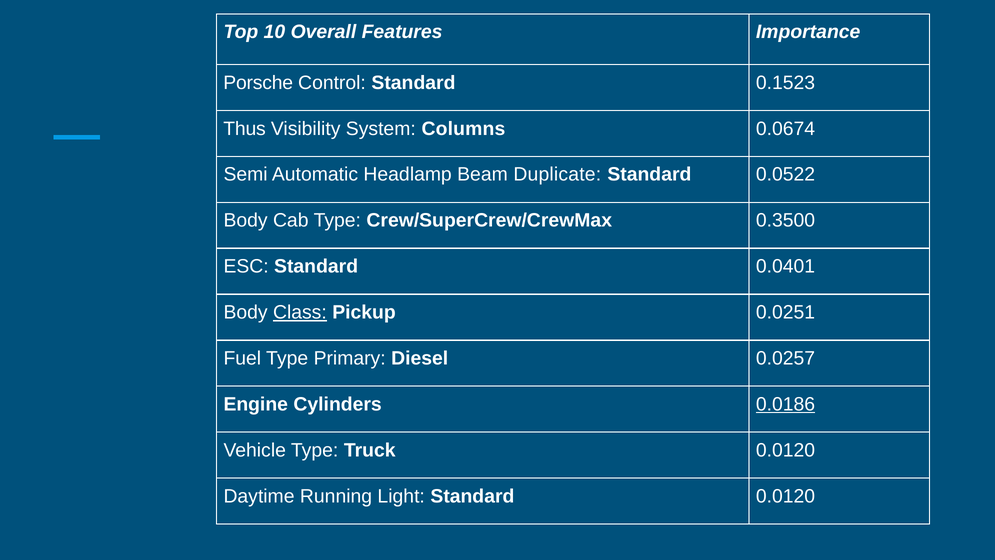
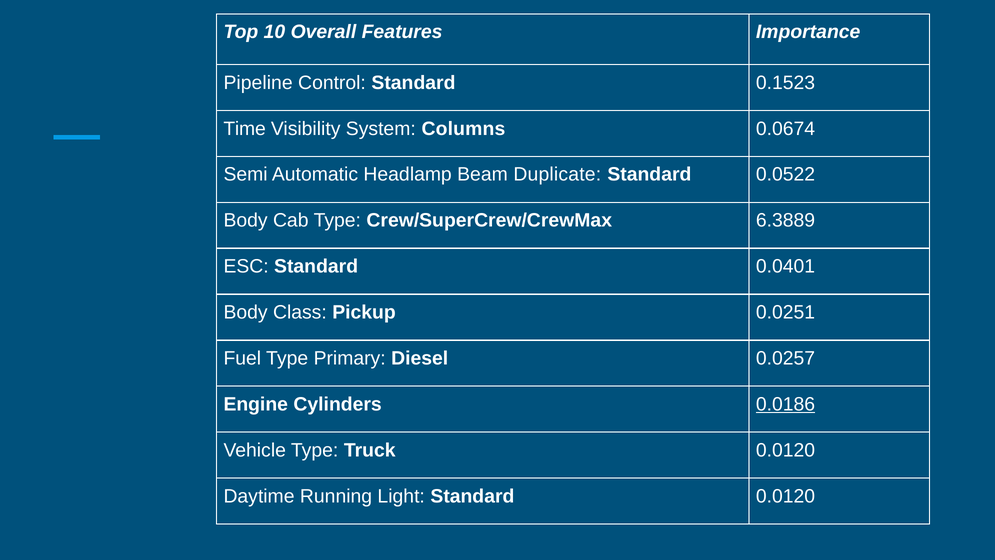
Porsche: Porsche -> Pipeline
Thus: Thus -> Time
0.3500: 0.3500 -> 6.3889
Class underline: present -> none
